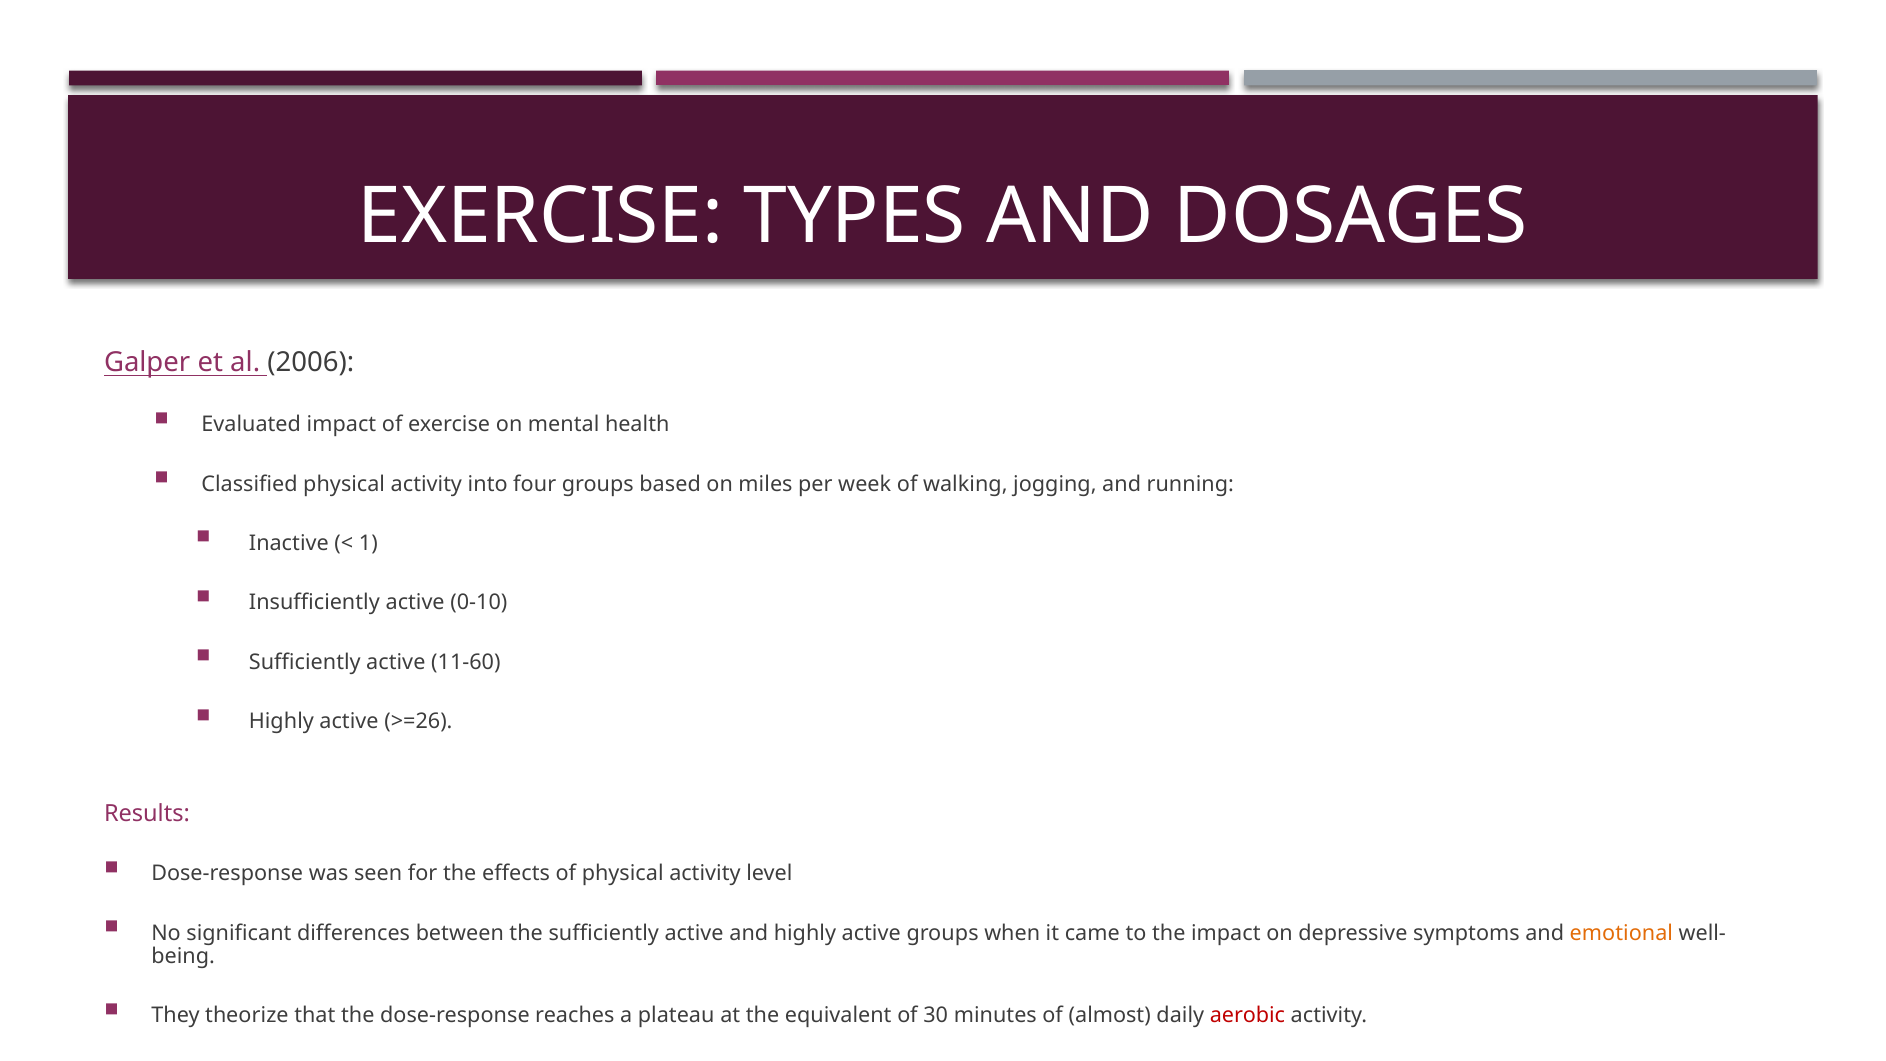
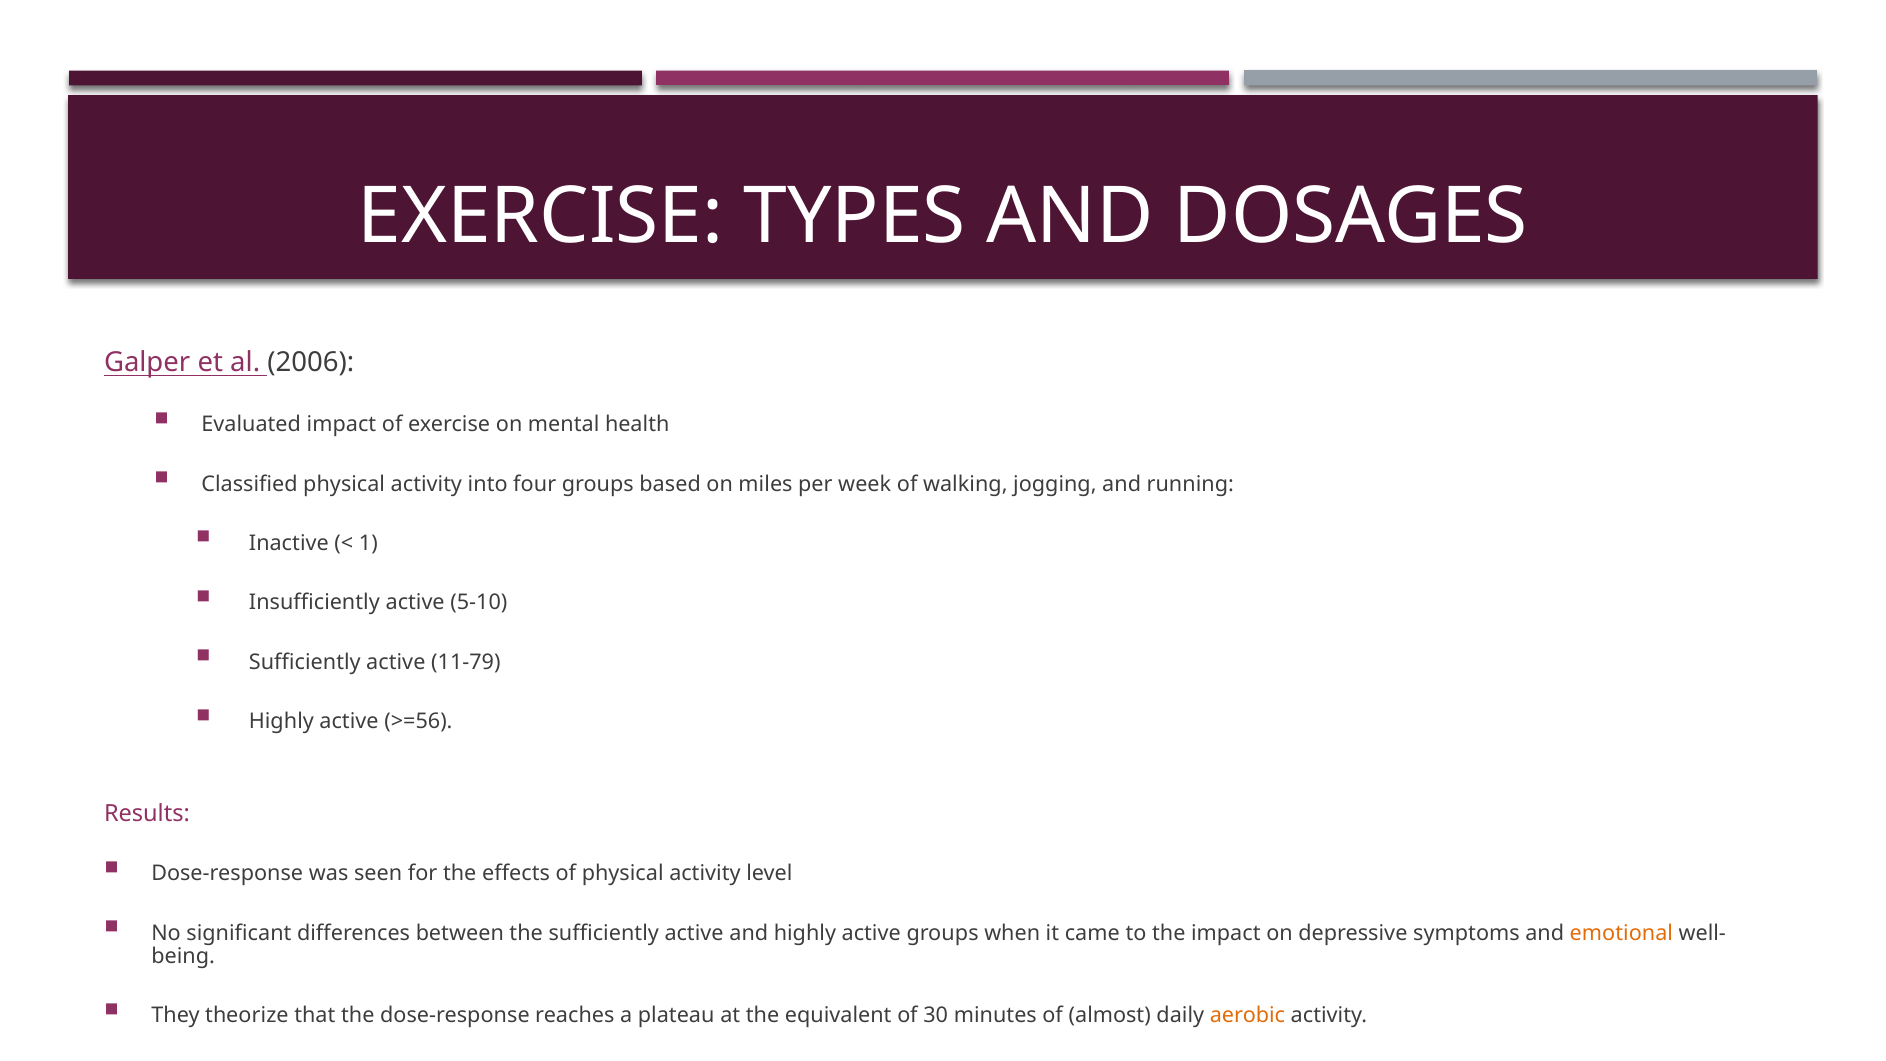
0-10: 0-10 -> 5-10
11-60: 11-60 -> 11-79
>=26: >=26 -> >=56
aerobic colour: red -> orange
